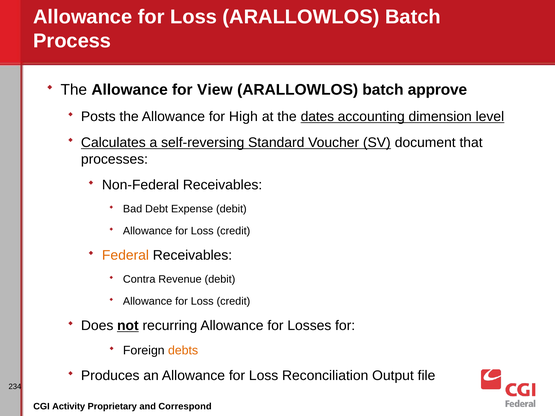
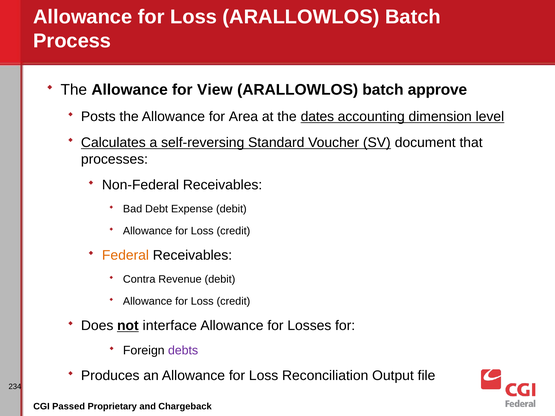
High: High -> Area
recurring: recurring -> interface
debts colour: orange -> purple
Activity: Activity -> Passed
Correspond: Correspond -> Chargeback
